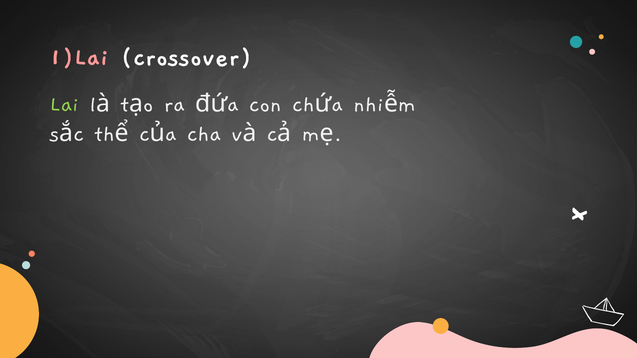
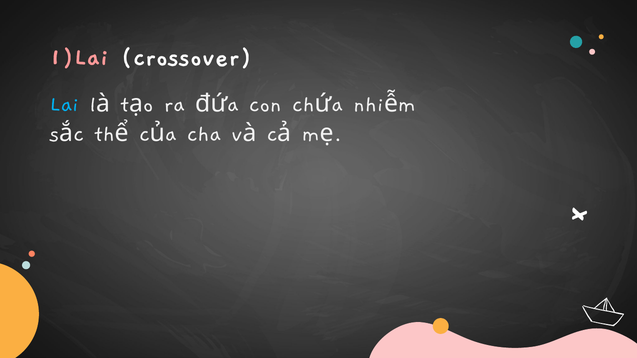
Lai colour: light green -> light blue
